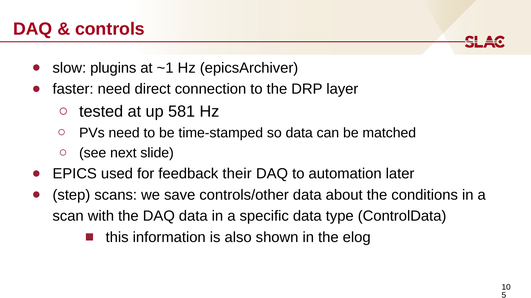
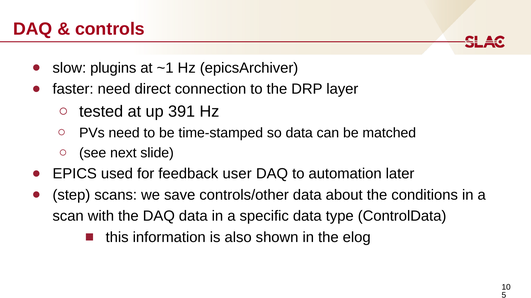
581: 581 -> 391
their: their -> user
